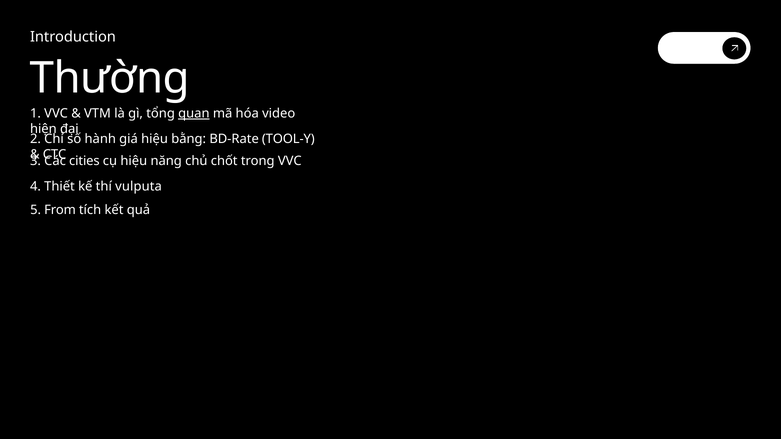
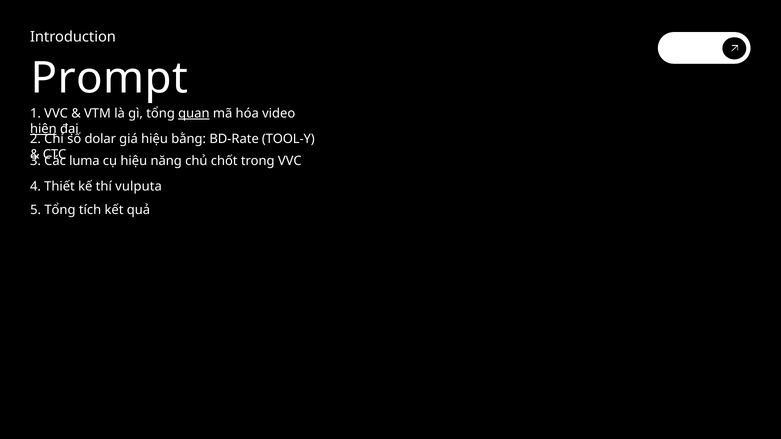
Thường: Thường -> Prompt
hiện underline: none -> present
hành: hành -> dolar
cities: cities -> luma
5 From: From -> Tổng
